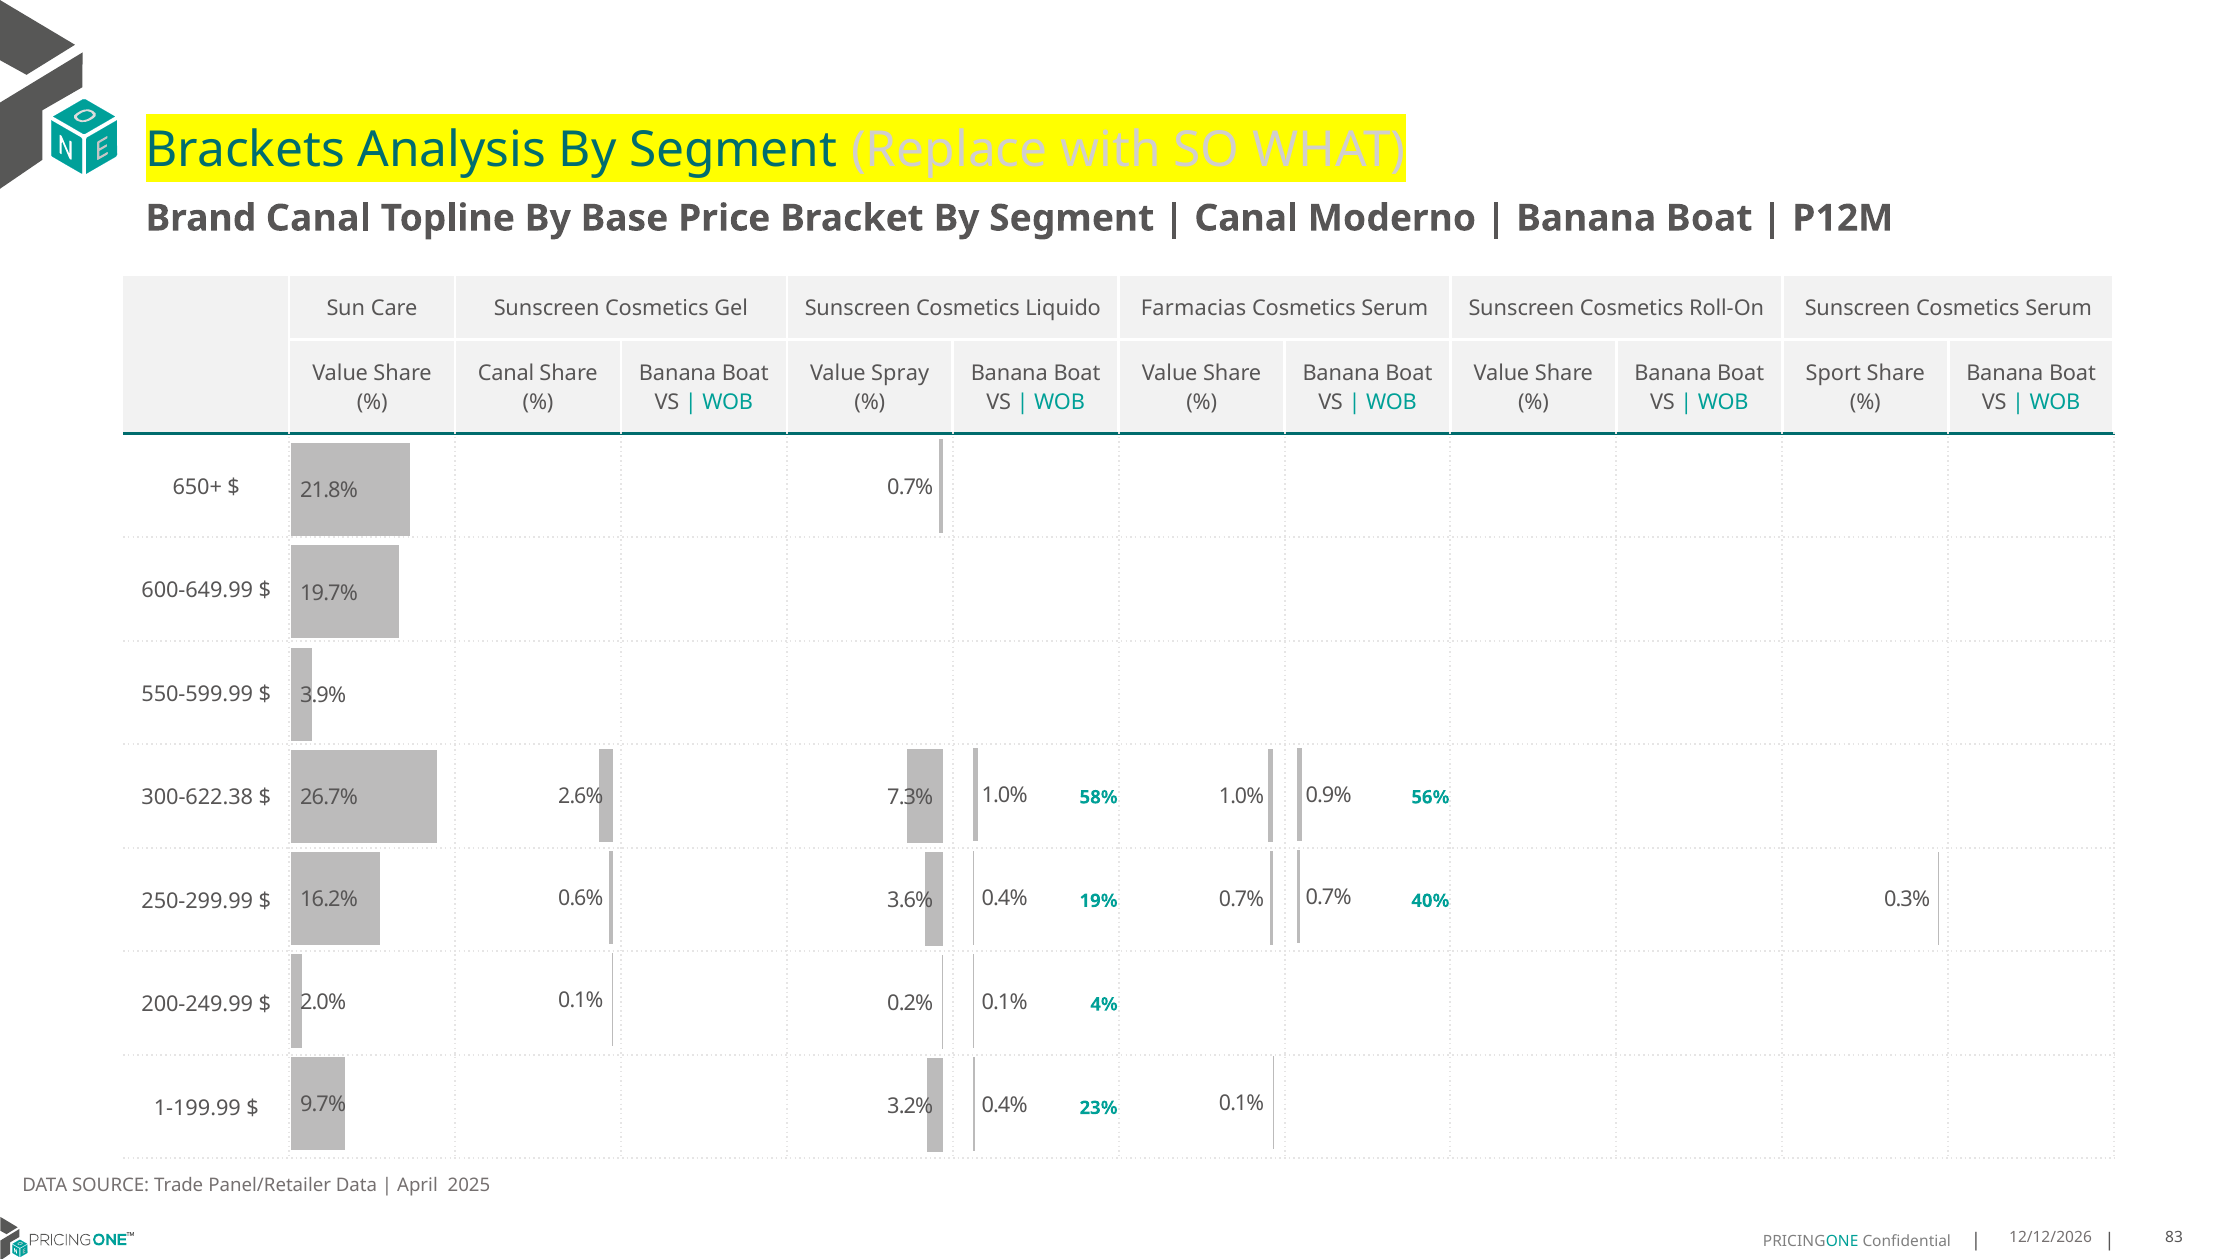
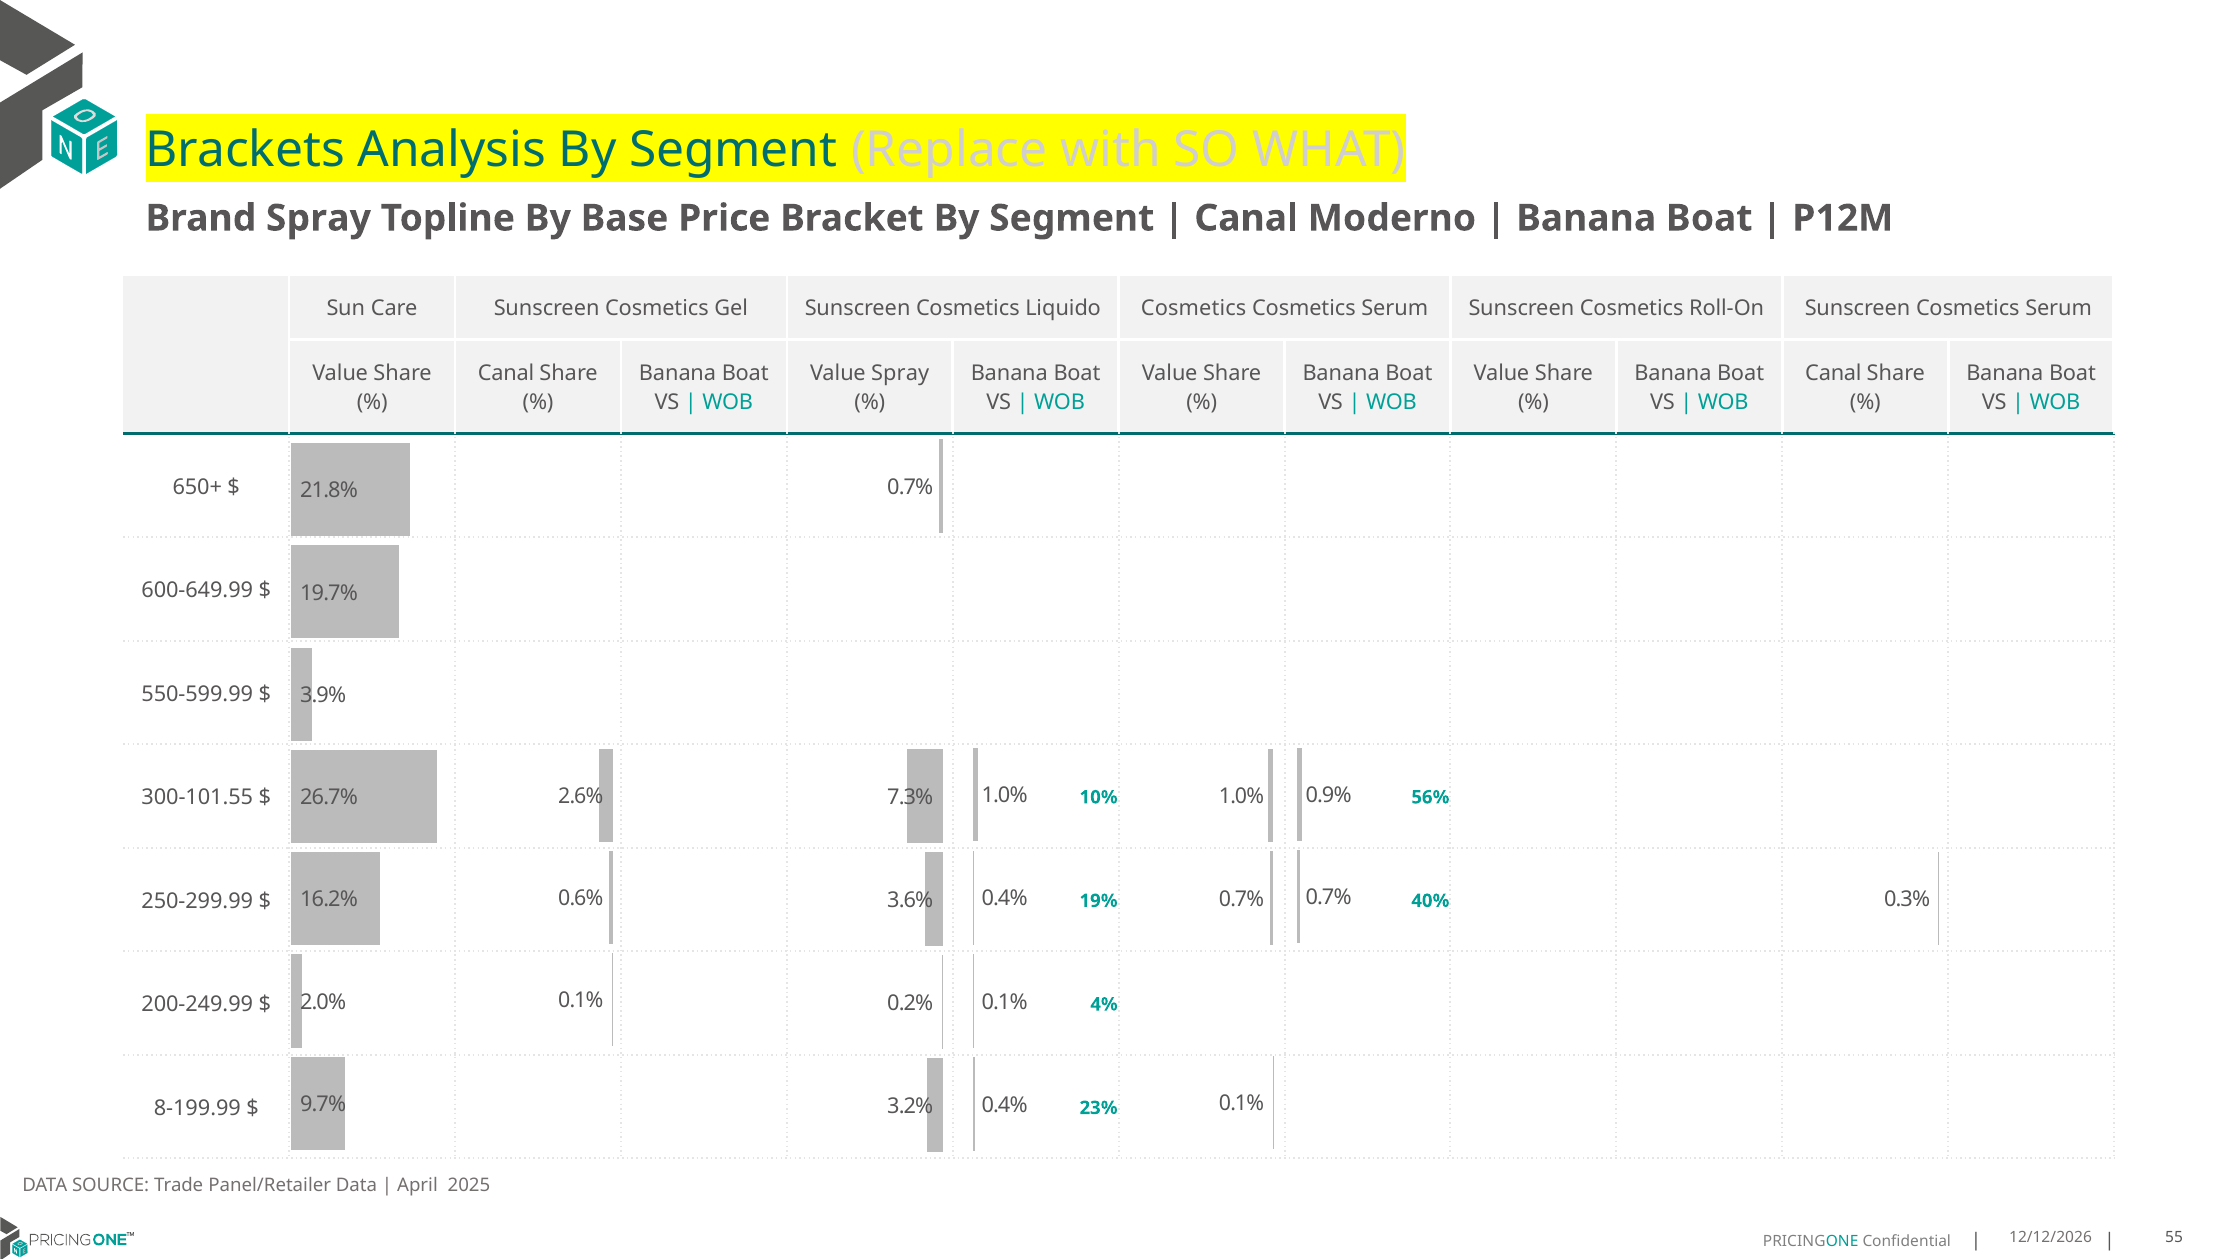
Brand Canal: Canal -> Spray
Liquido Farmacias: Farmacias -> Cosmetics
Sport at (1833, 373): Sport -> Canal
300-622.38: 300-622.38 -> 300-101.55
58%: 58% -> 10%
1-199.99: 1-199.99 -> 8-199.99
83: 83 -> 55
